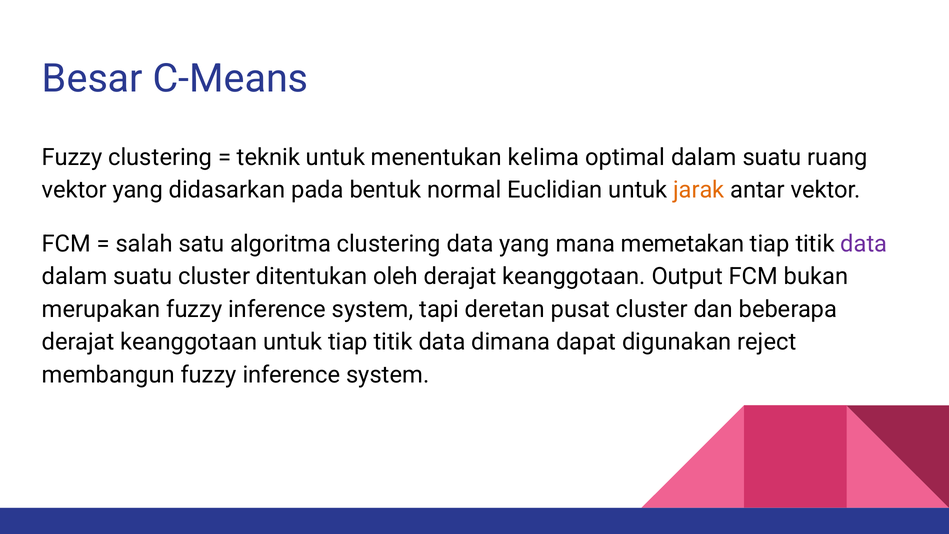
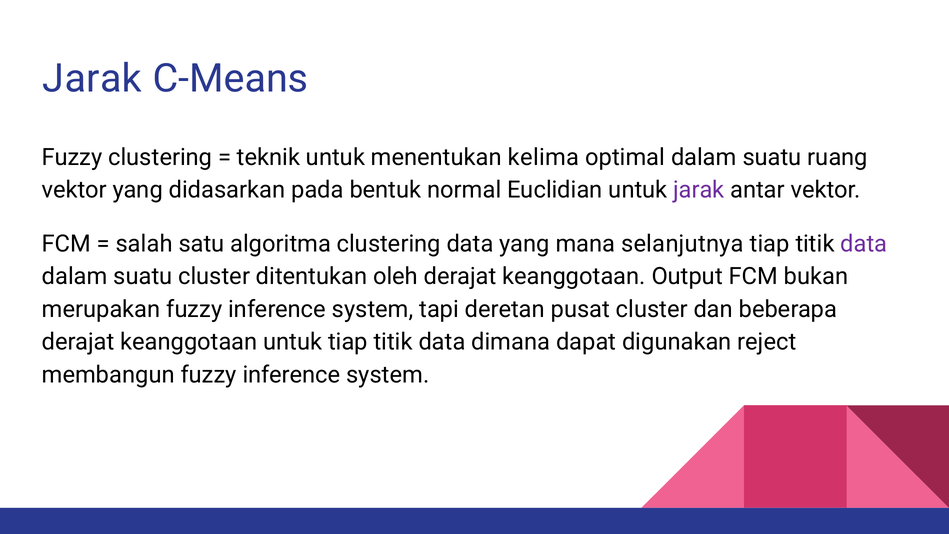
Besar at (92, 79): Besar -> Jarak
jarak at (699, 190) colour: orange -> purple
memetakan: memetakan -> selanjutnya
